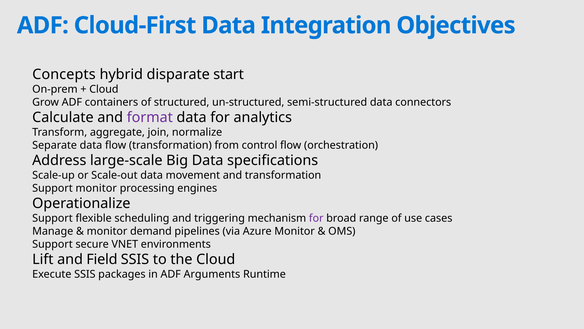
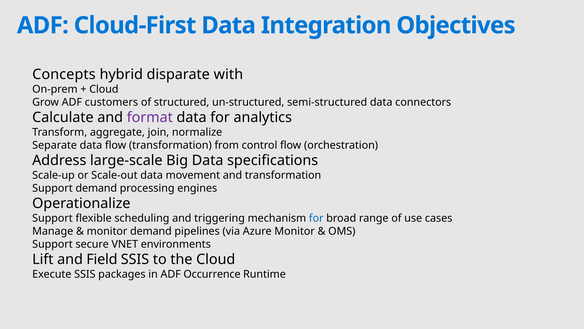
start: start -> with
containers: containers -> customers
Support monitor: monitor -> demand
for at (316, 218) colour: purple -> blue
Arguments: Arguments -> Occurrence
